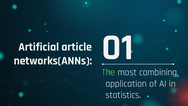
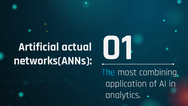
article: article -> actual
The colour: light green -> light blue
statistics: statistics -> analytics
